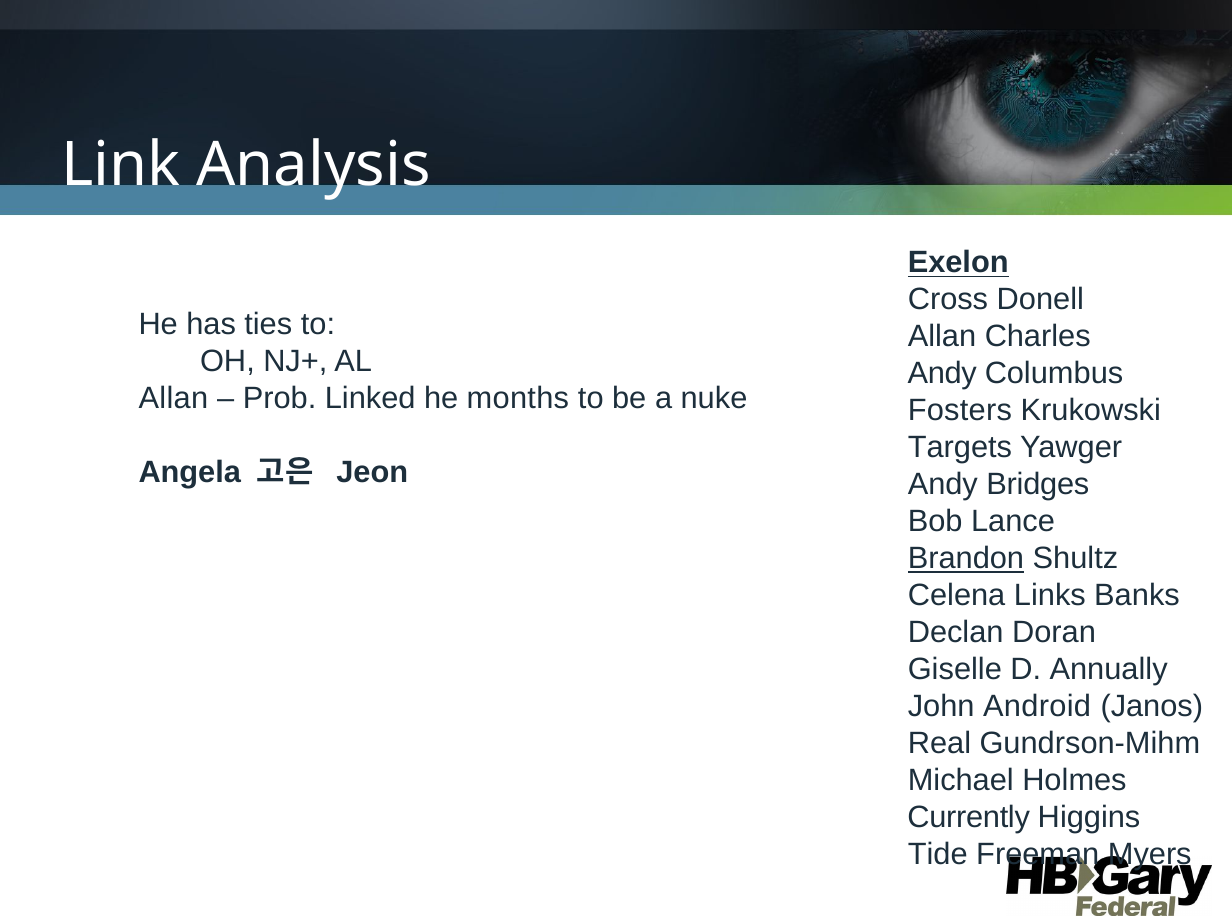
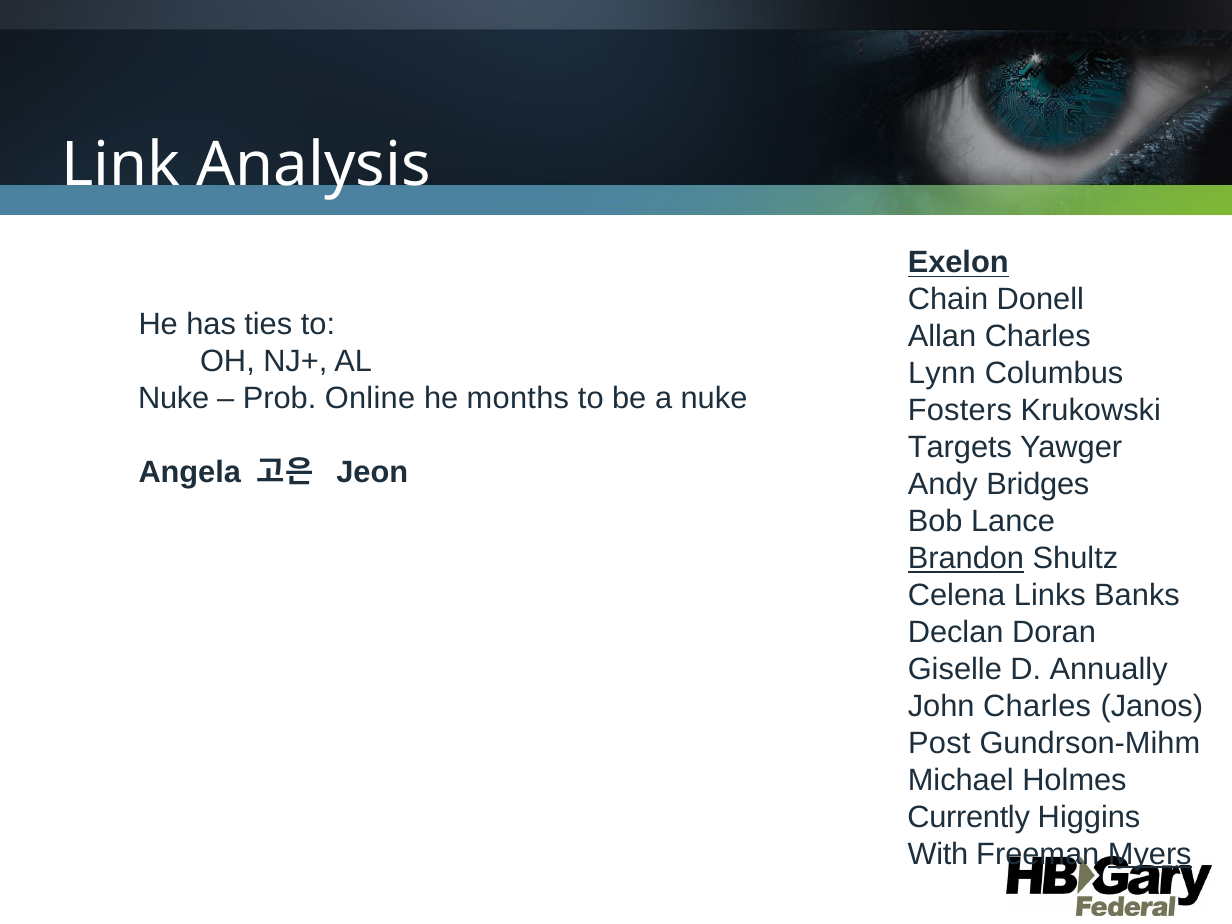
Cross: Cross -> Chain
Andy at (942, 374): Andy -> Lynn
Allan at (173, 398): Allan -> Nuke
Linked: Linked -> Online
John Android: Android -> Charles
Real: Real -> Post
Tide: Tide -> With
Myers underline: none -> present
